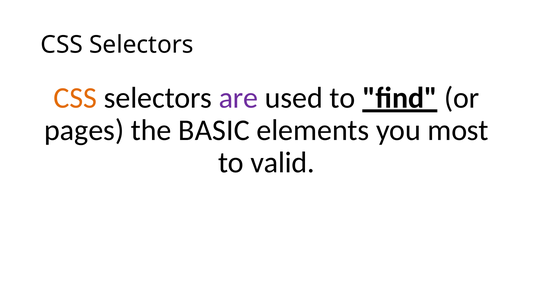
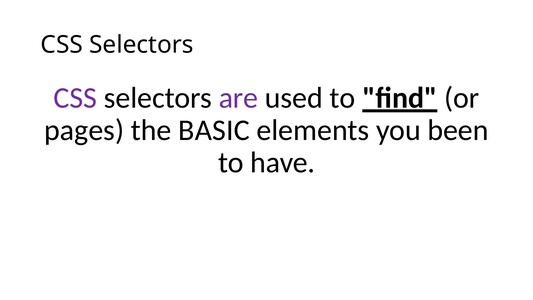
CSS at (75, 98) colour: orange -> purple
most: most -> been
valid: valid -> have
